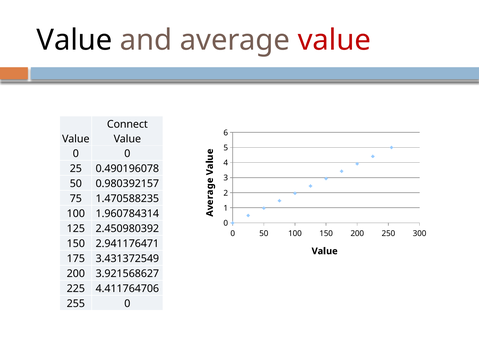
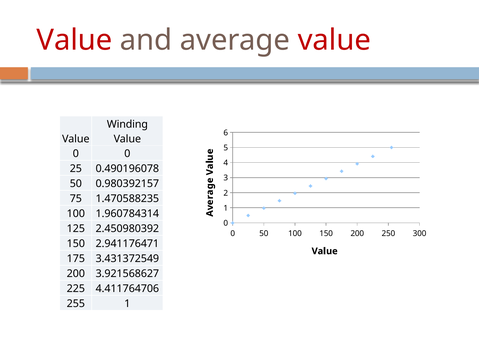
Value at (74, 40) colour: black -> red
Connect: Connect -> Winding
255 0: 0 -> 1
